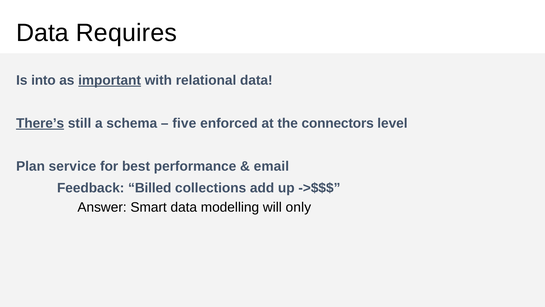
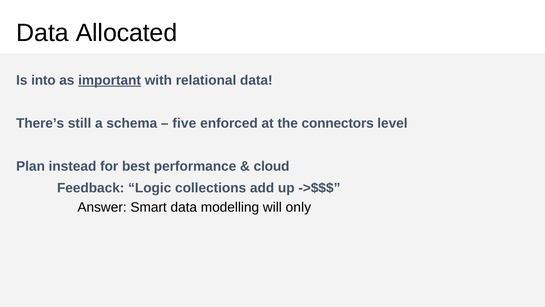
Requires: Requires -> Allocated
There’s underline: present -> none
service: service -> instead
email: email -> cloud
Billed: Billed -> Logic
